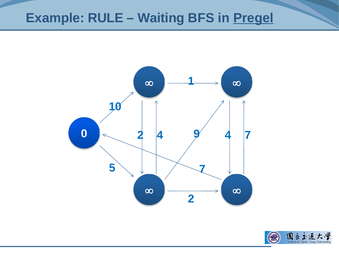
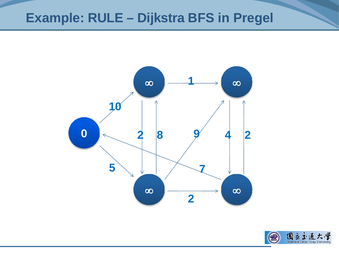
Waiting: Waiting -> Dijkstra
Pregel underline: present -> none
2 4: 4 -> 8
4 7: 7 -> 2
